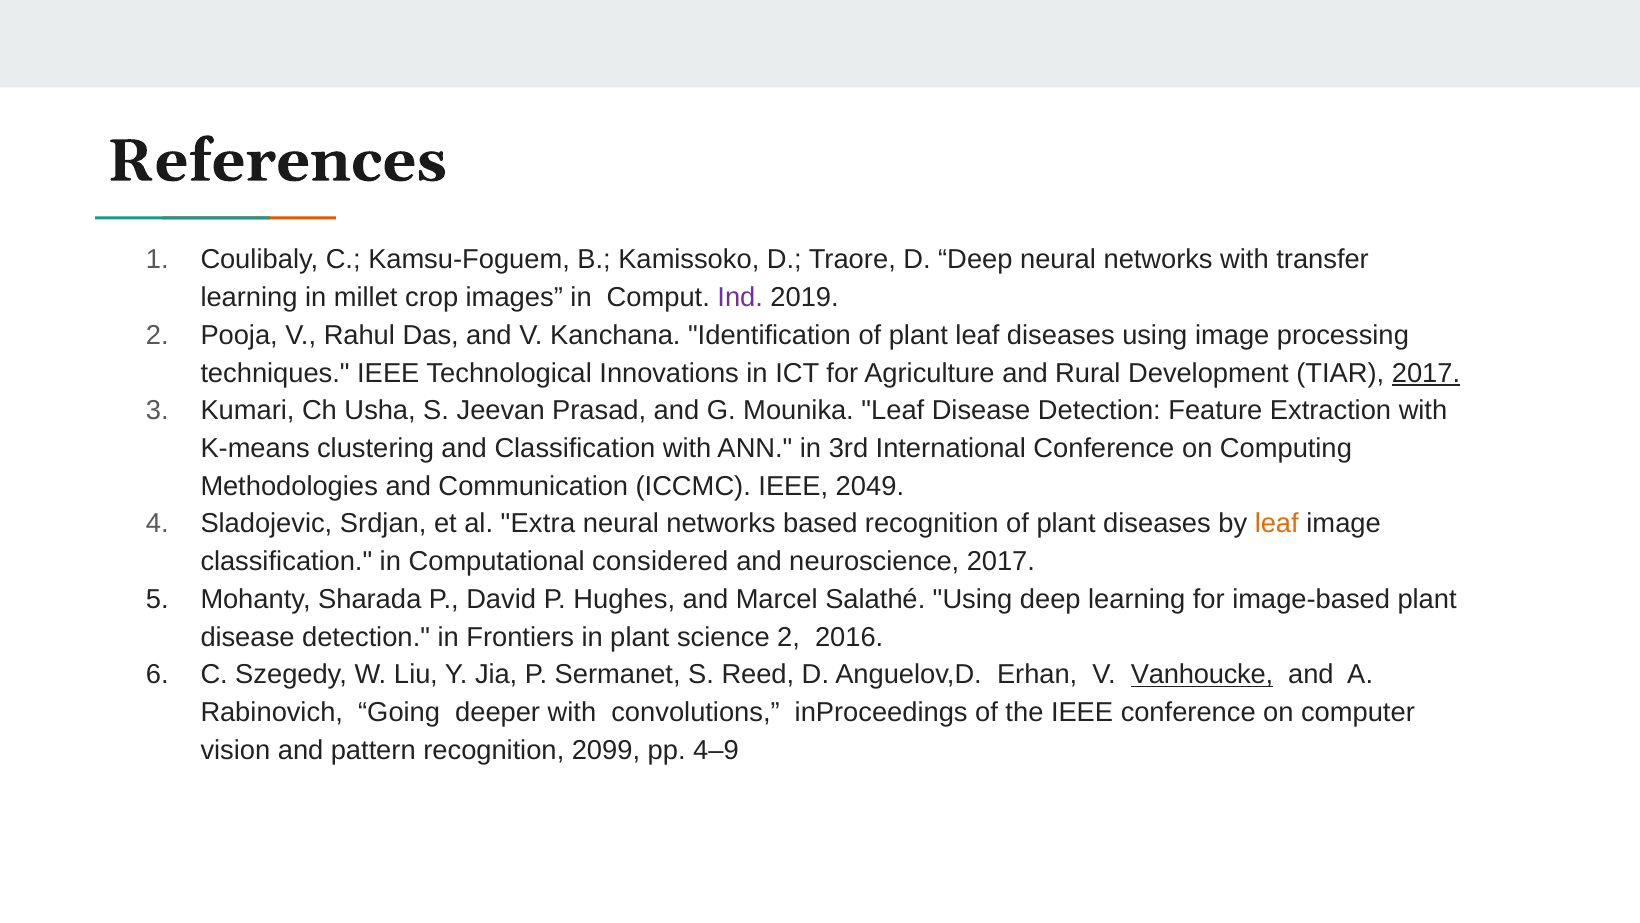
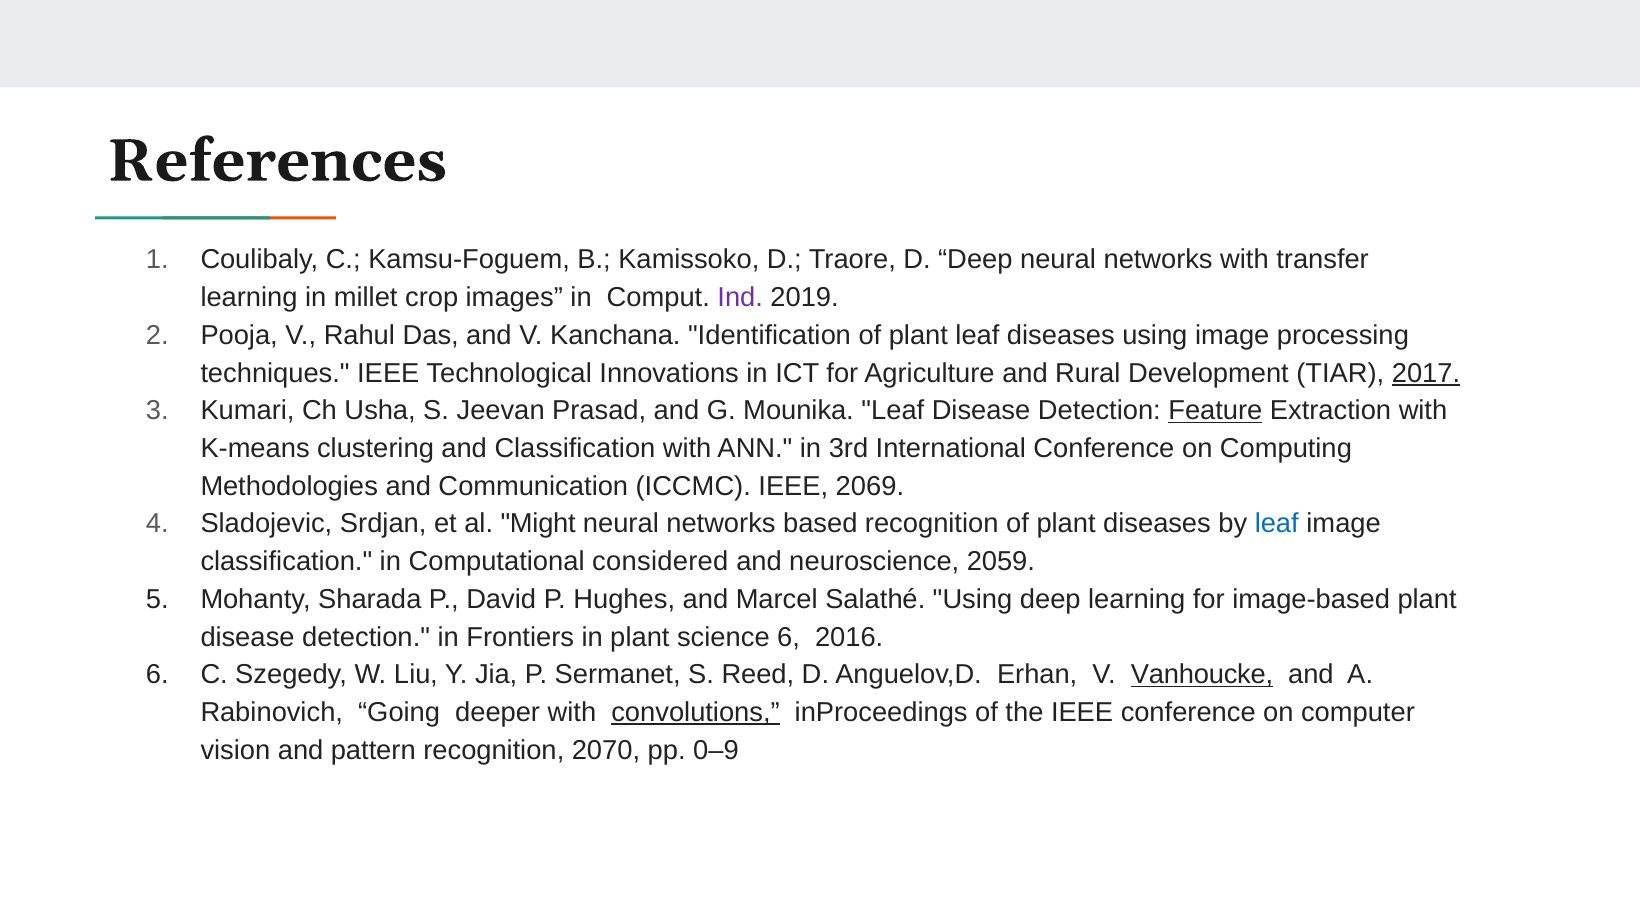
Feature underline: none -> present
2049: 2049 -> 2069
Extra: Extra -> Might
leaf at (1277, 524) colour: orange -> blue
neuroscience 2017: 2017 -> 2059
science 2: 2 -> 6
convolutions underline: none -> present
2099: 2099 -> 2070
4–9: 4–9 -> 0–9
